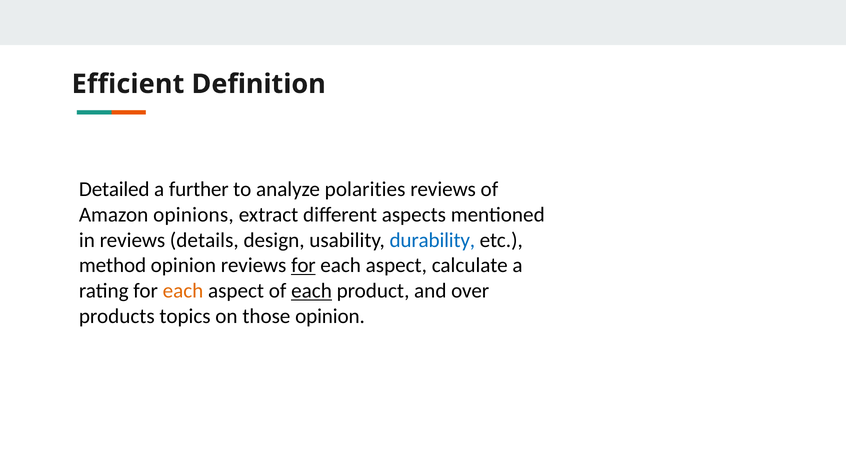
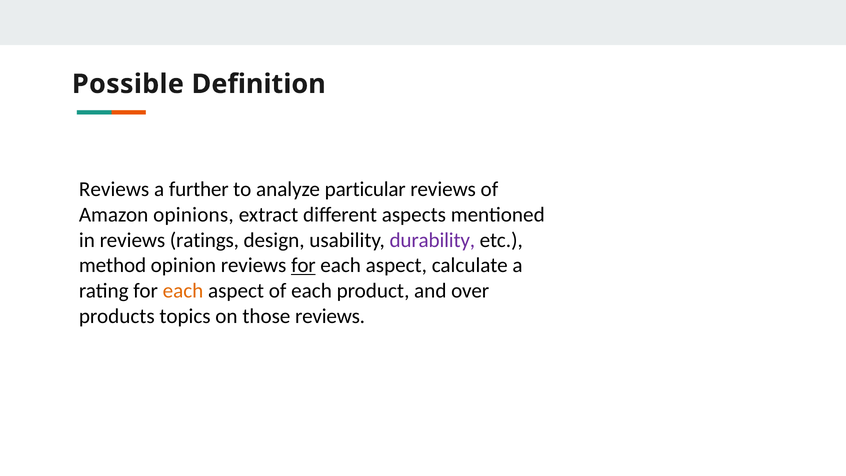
Efficient: Efficient -> Possible
Detailed at (114, 189): Detailed -> Reviews
polarities: polarities -> particular
details: details -> ratings
durability colour: blue -> purple
each at (312, 291) underline: present -> none
those opinion: opinion -> reviews
